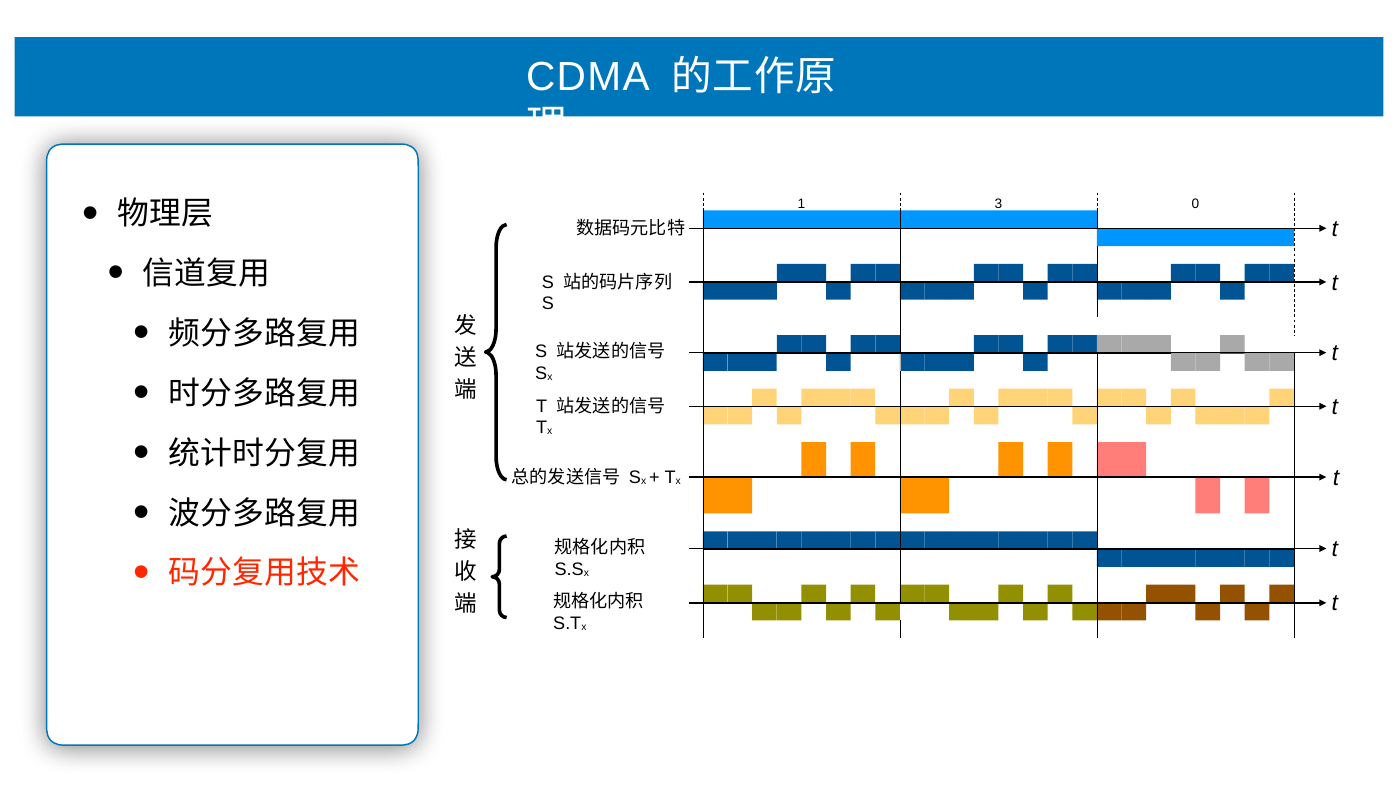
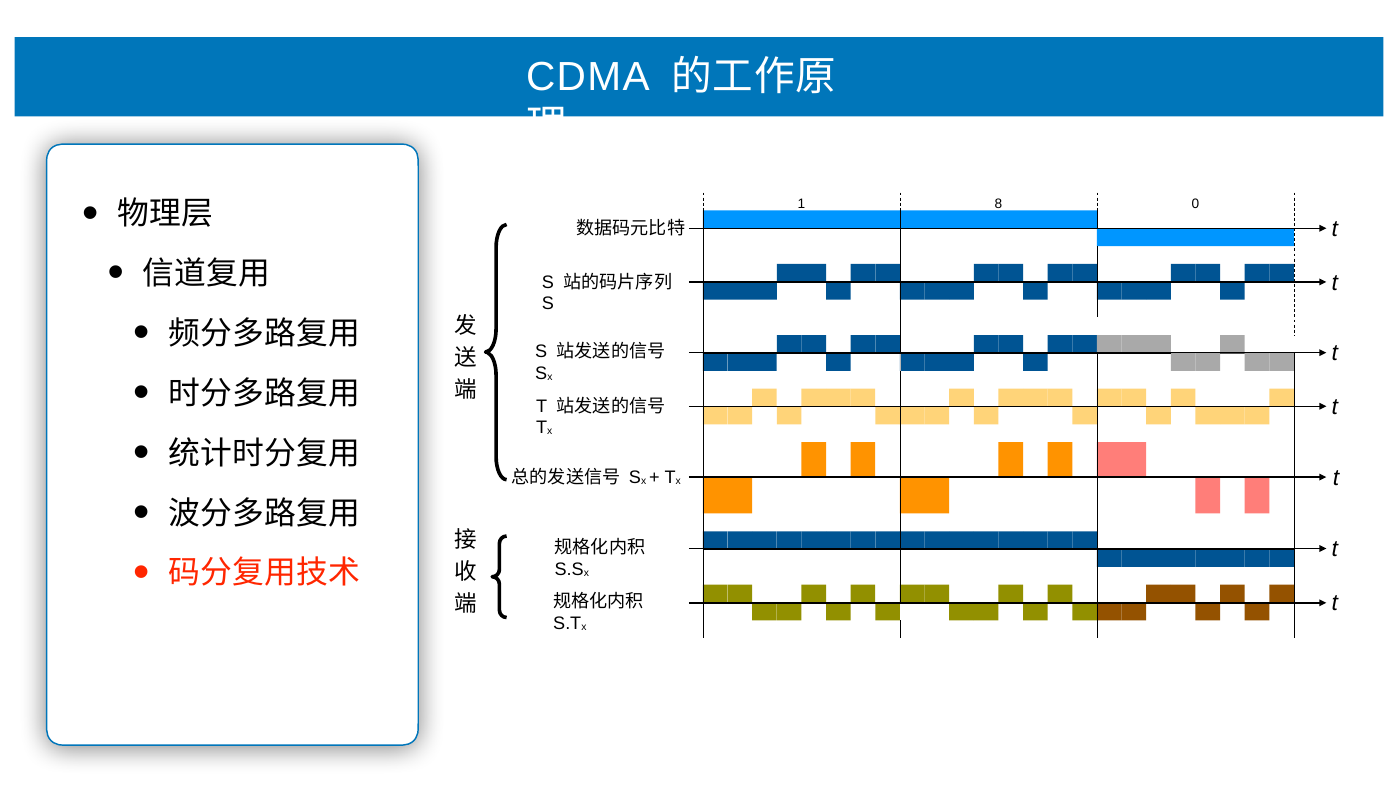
3: 3 -> 8
